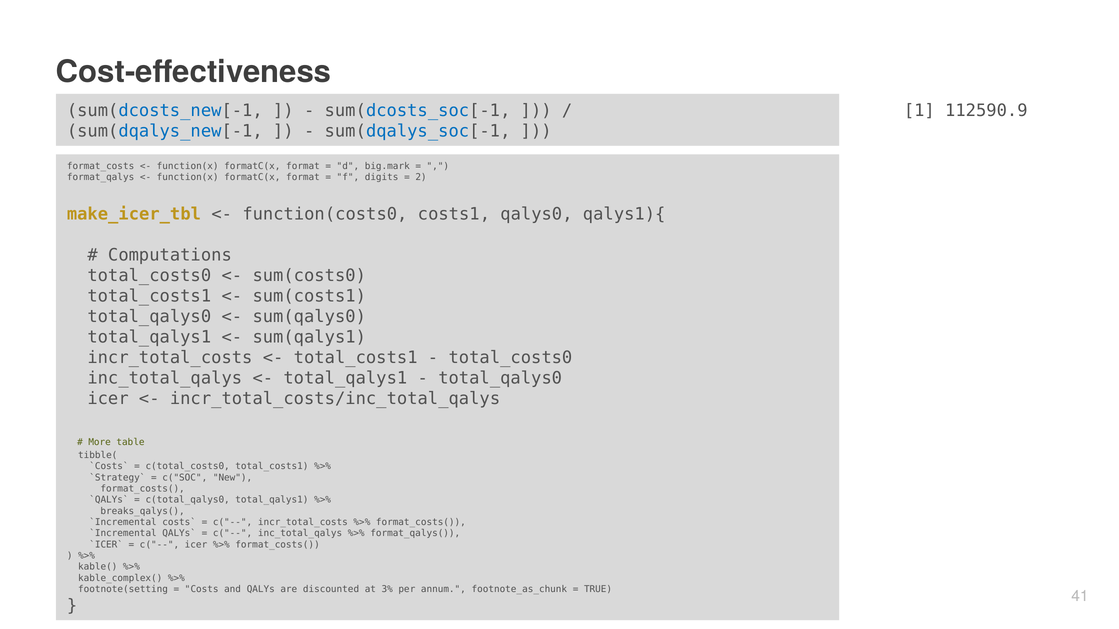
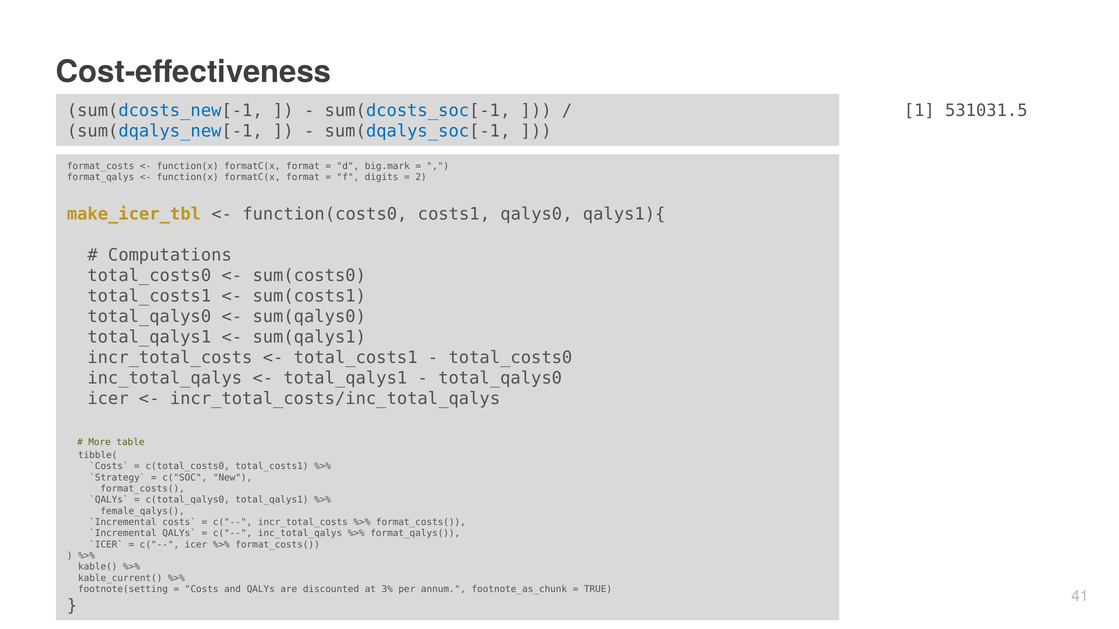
112590.9: 112590.9 -> 531031.5
breaks_qalys(: breaks_qalys( -> female_qalys(
kable_complex(: kable_complex( -> kable_current(
